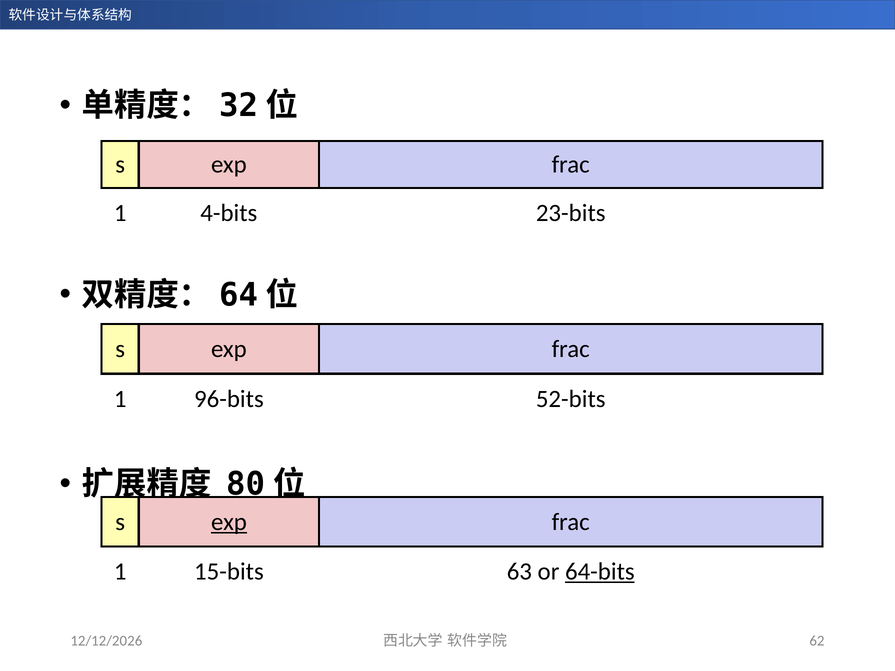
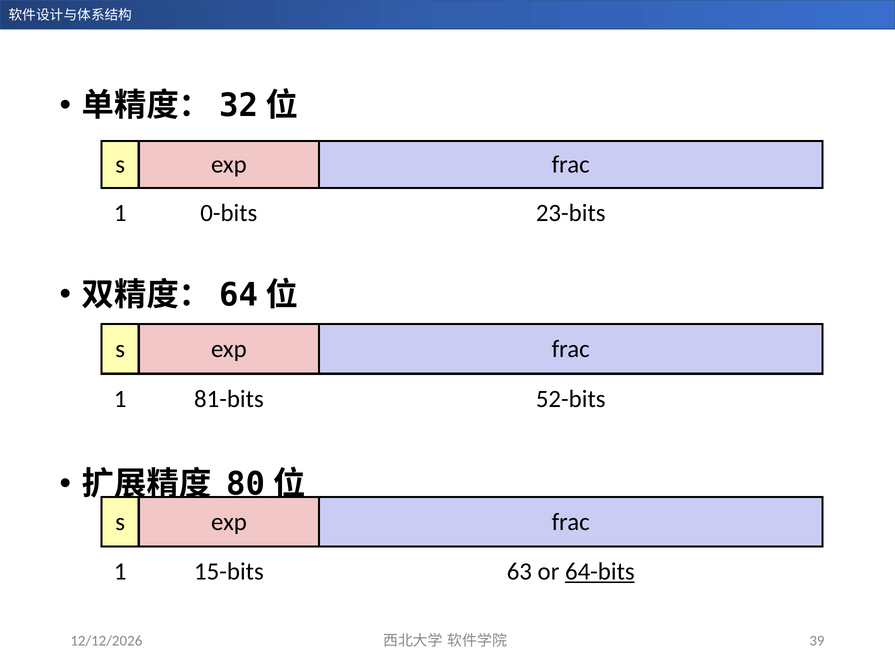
4-bits: 4-bits -> 0-bits
96-bits: 96-bits -> 81-bits
exp at (229, 522) underline: present -> none
62: 62 -> 39
